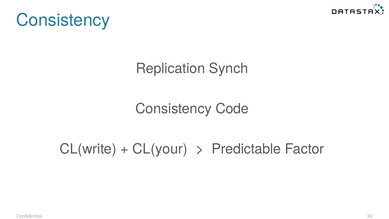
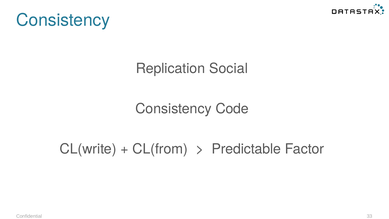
Synch: Synch -> Social
CL(your: CL(your -> CL(from
